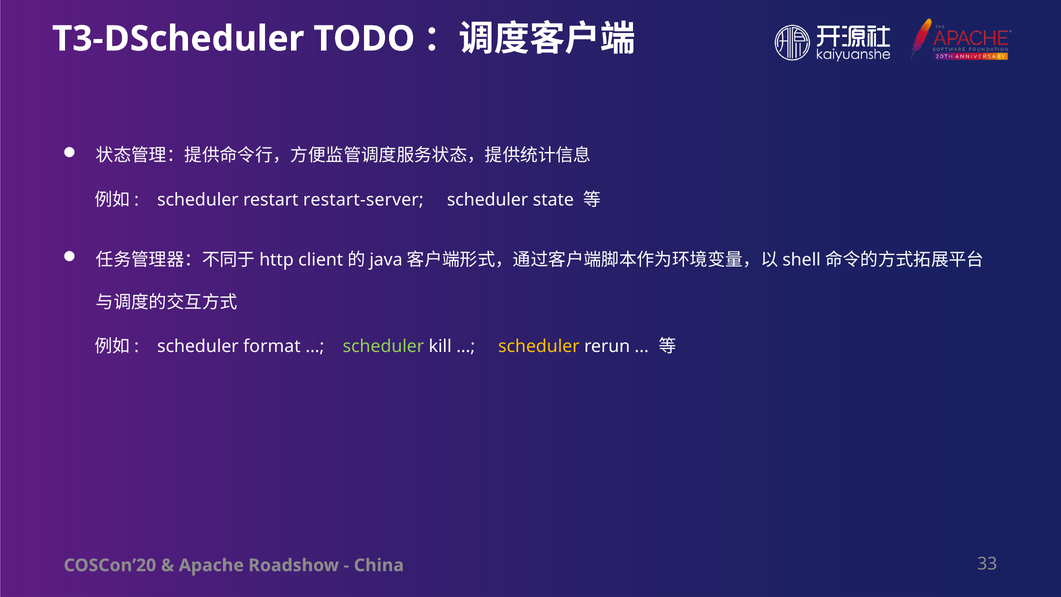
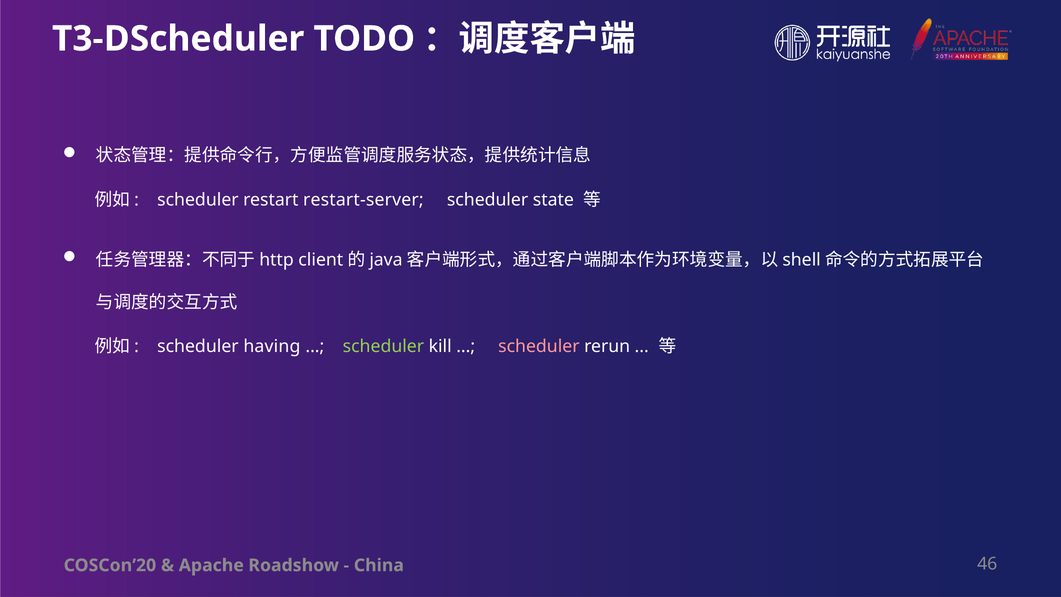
format: format -> having
scheduler at (539, 347) colour: yellow -> pink
33: 33 -> 46
